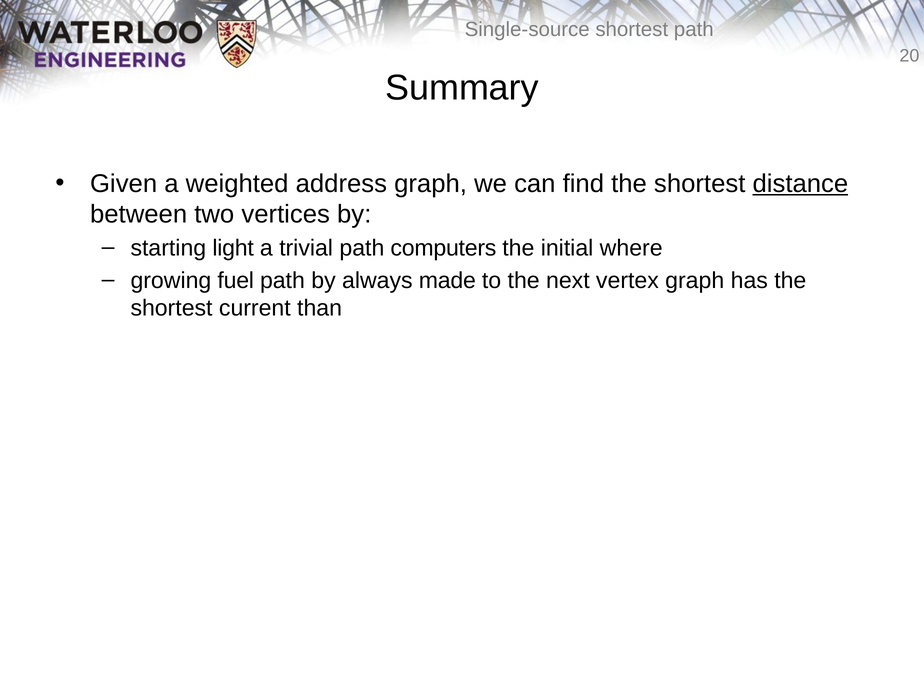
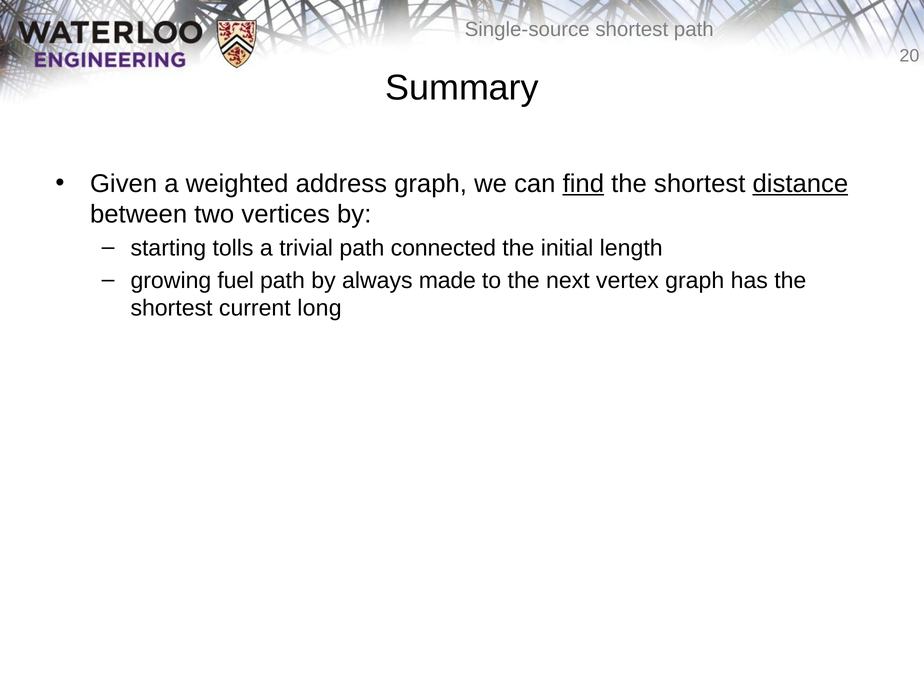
find underline: none -> present
light: light -> tolls
computers: computers -> connected
where: where -> length
than: than -> long
